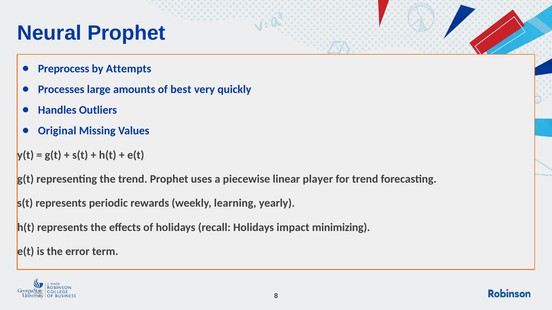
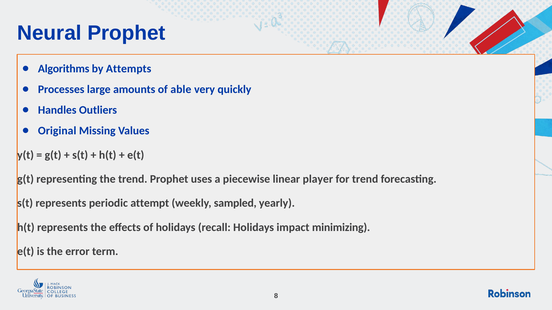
Preprocess: Preprocess -> Algorithms
best: best -> able
rewards: rewards -> attempt
learning: learning -> sampled
